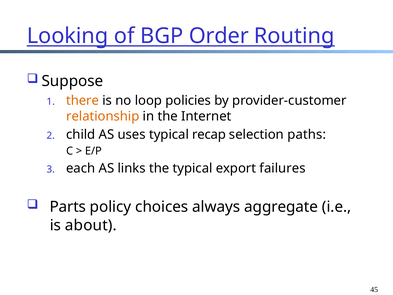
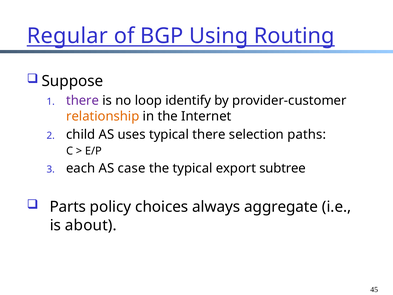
Looking: Looking -> Regular
Order: Order -> Using
there at (83, 100) colour: orange -> purple
policies: policies -> identify
typical recap: recap -> there
links: links -> case
failures: failures -> subtree
